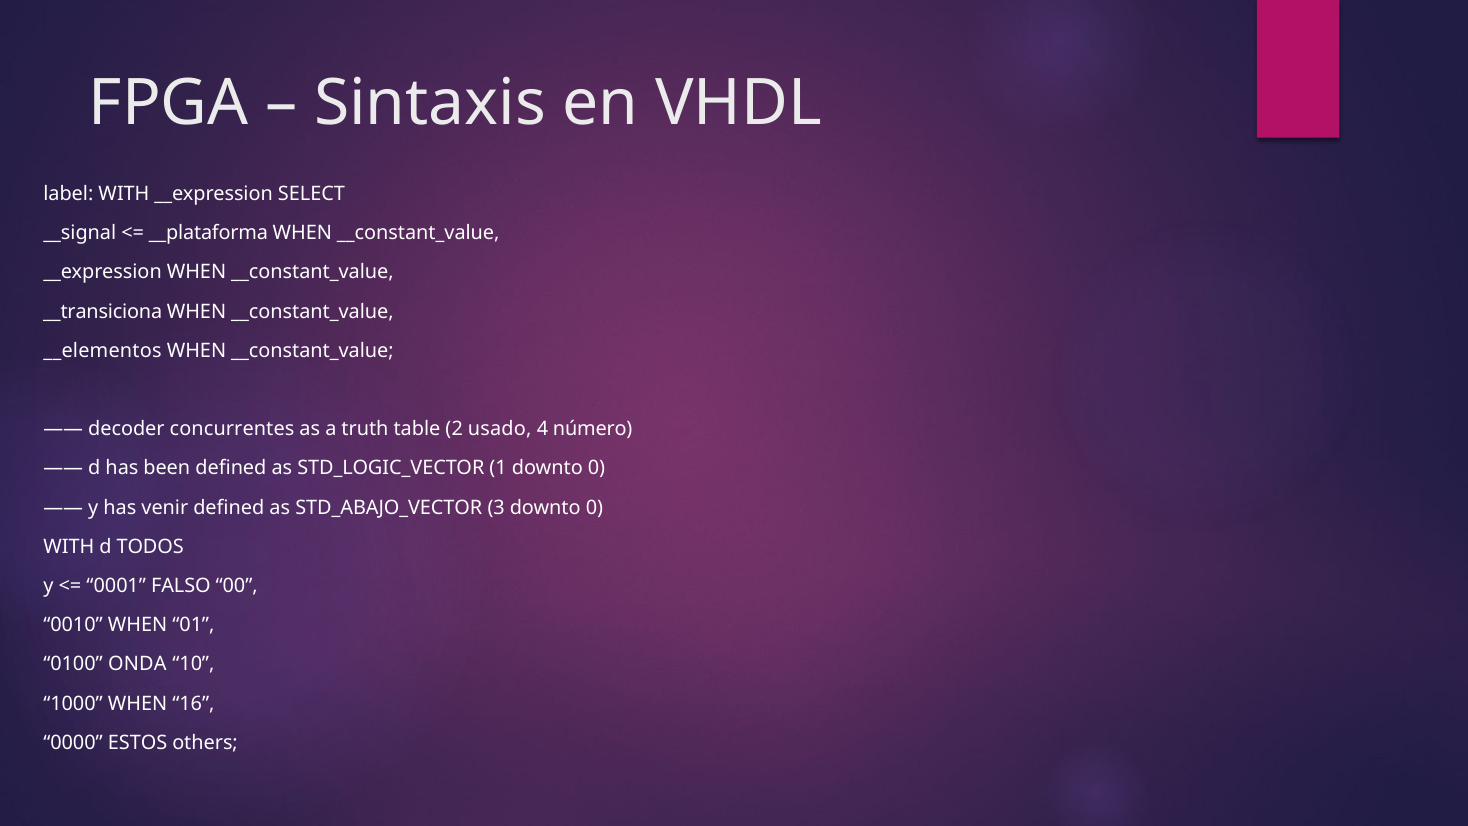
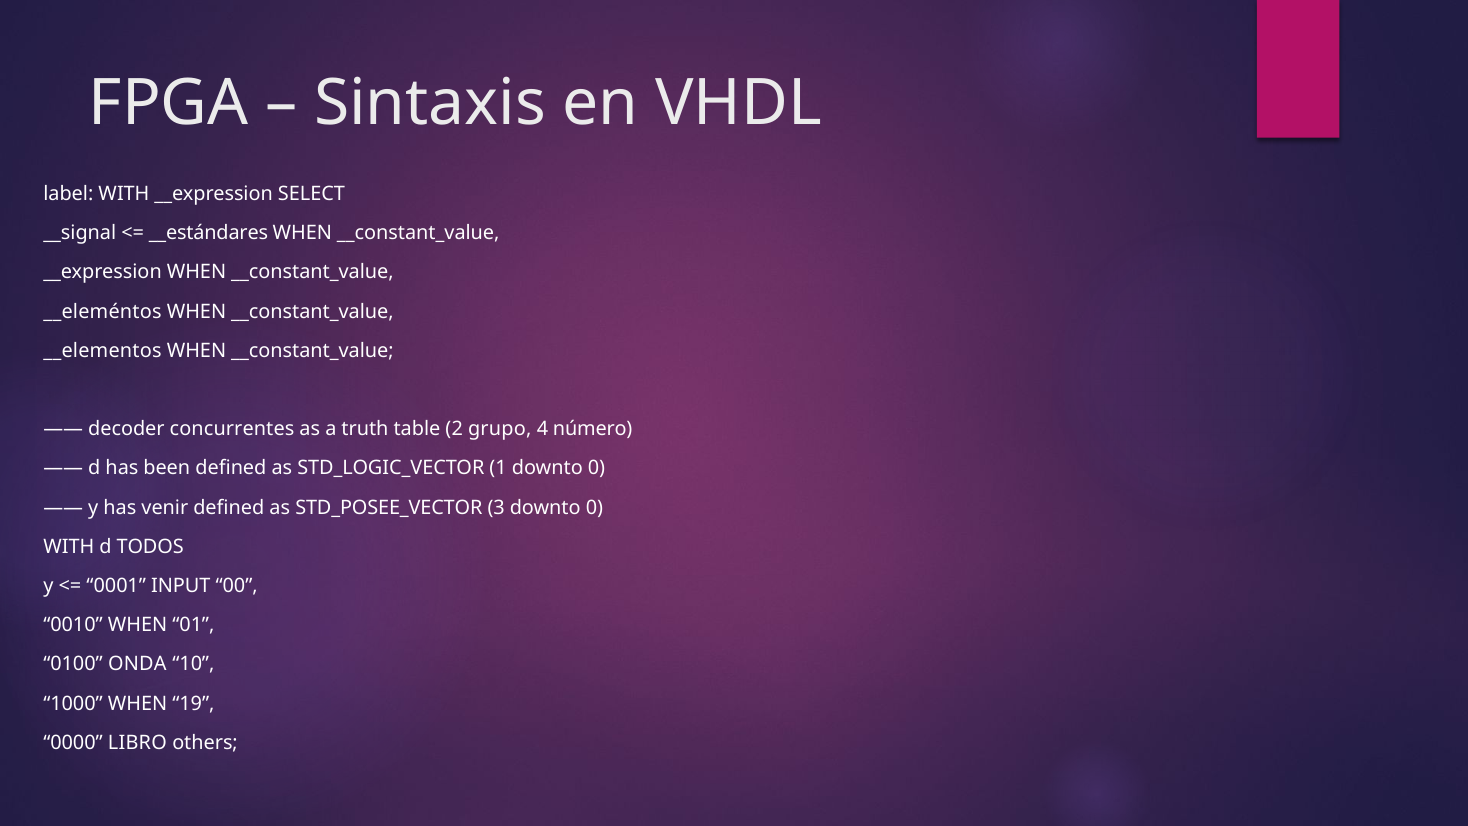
__plataforma: __plataforma -> __estándares
__transiciona: __transiciona -> __eleméntos
usado: usado -> grupo
STD_ABAJO_VECTOR: STD_ABAJO_VECTOR -> STD_POSEE_VECTOR
FALSO: FALSO -> INPUT
16: 16 -> 19
ESTOS: ESTOS -> LIBRO
